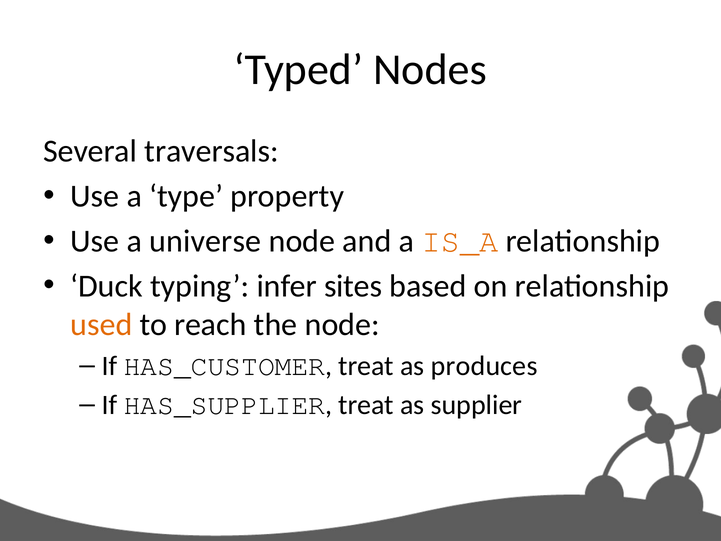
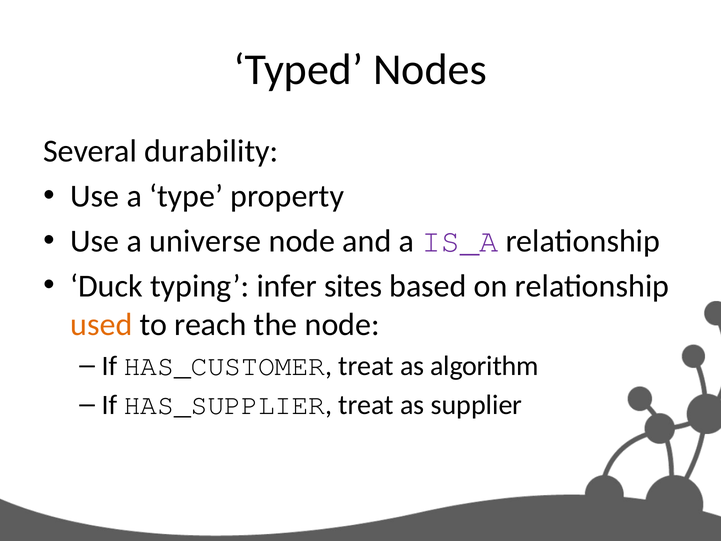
traversals: traversals -> durability
IS_A colour: orange -> purple
produces: produces -> algorithm
